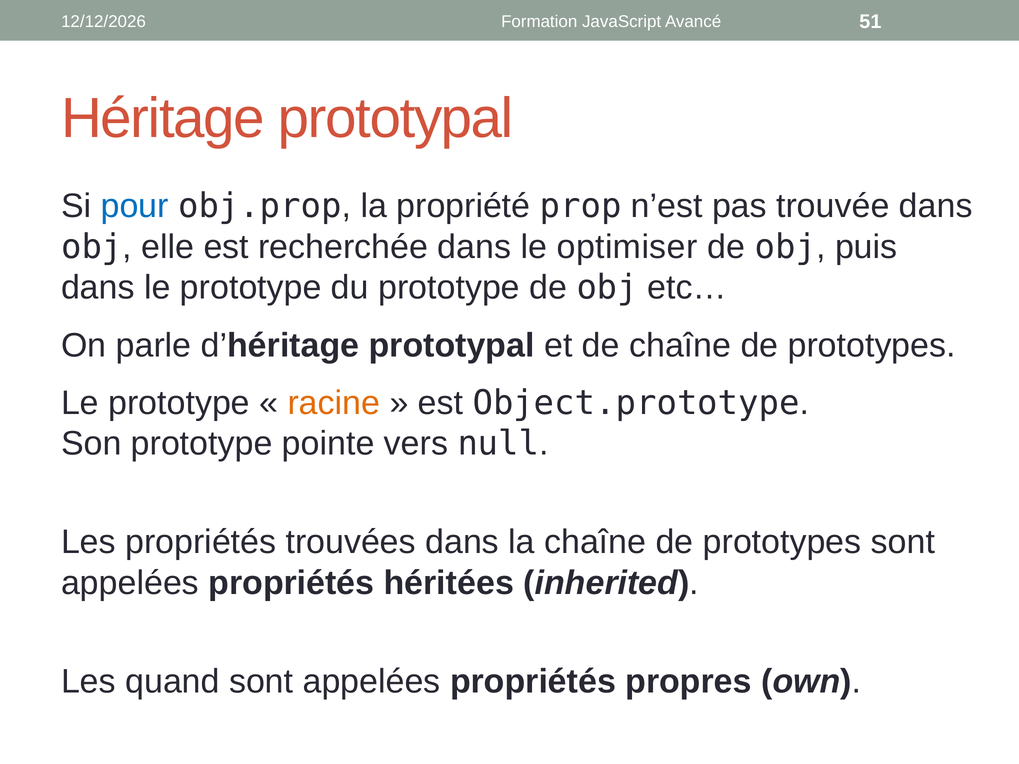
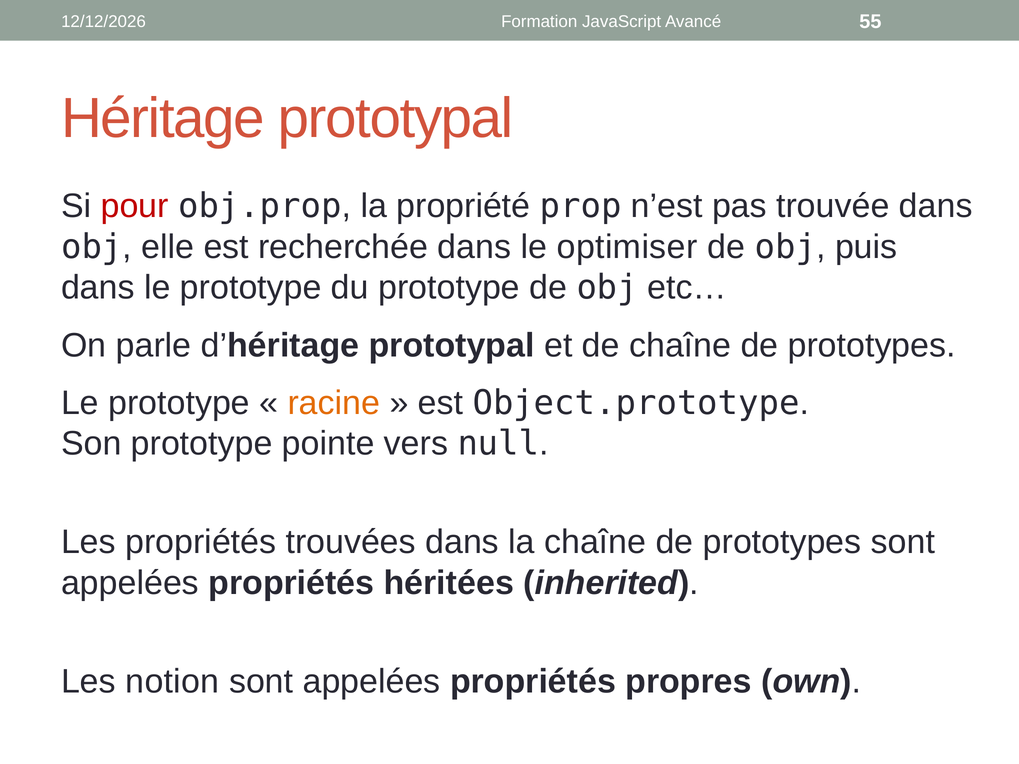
51: 51 -> 55
pour colour: blue -> red
quand: quand -> notion
